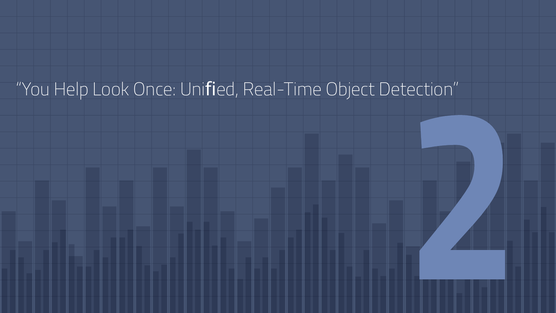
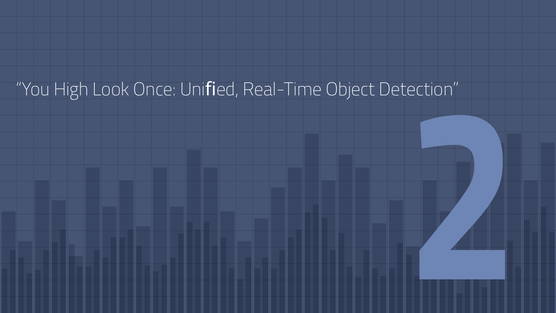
Help: Help -> High
